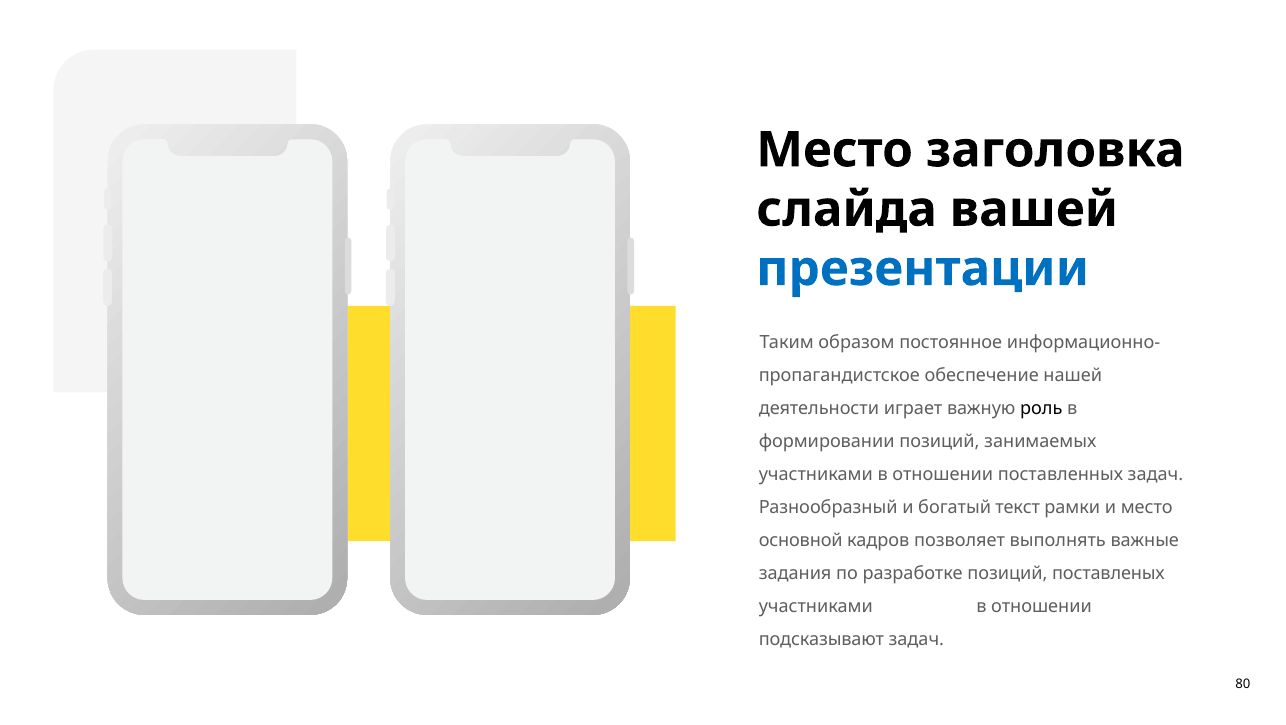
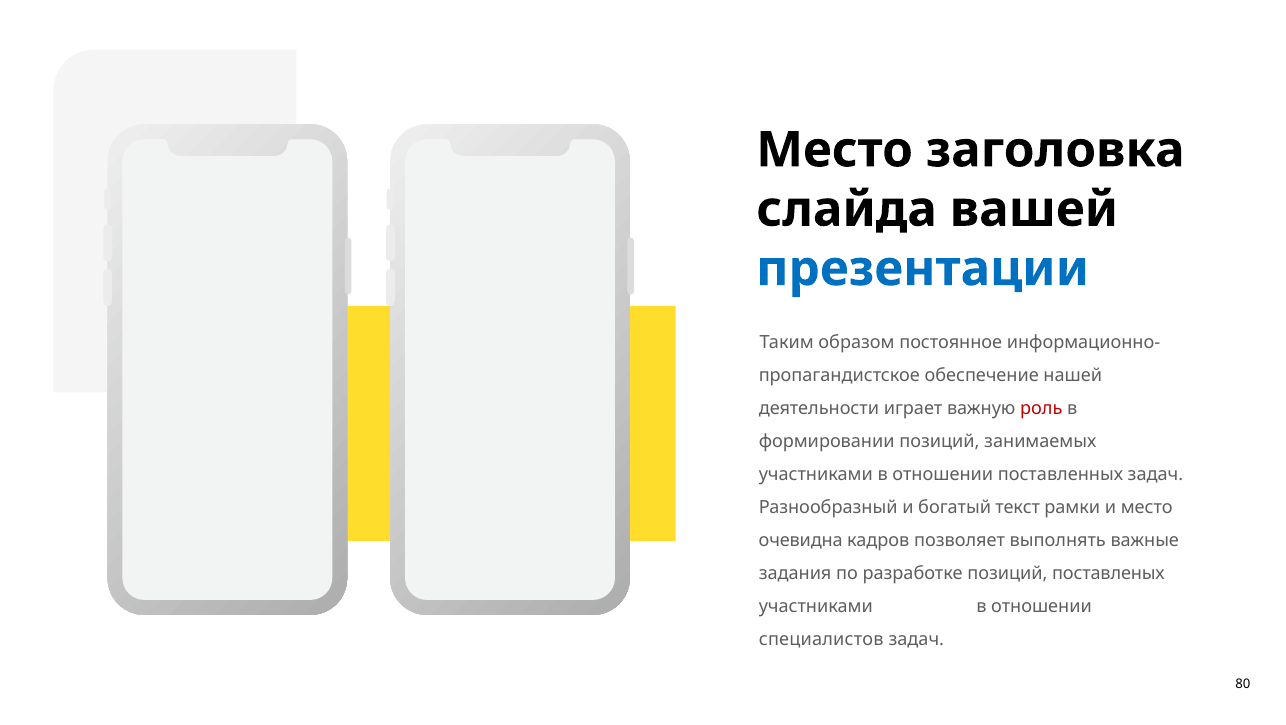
роль colour: black -> red
основной: основной -> очевидна
подсказывают: подсказывают -> специалистов
